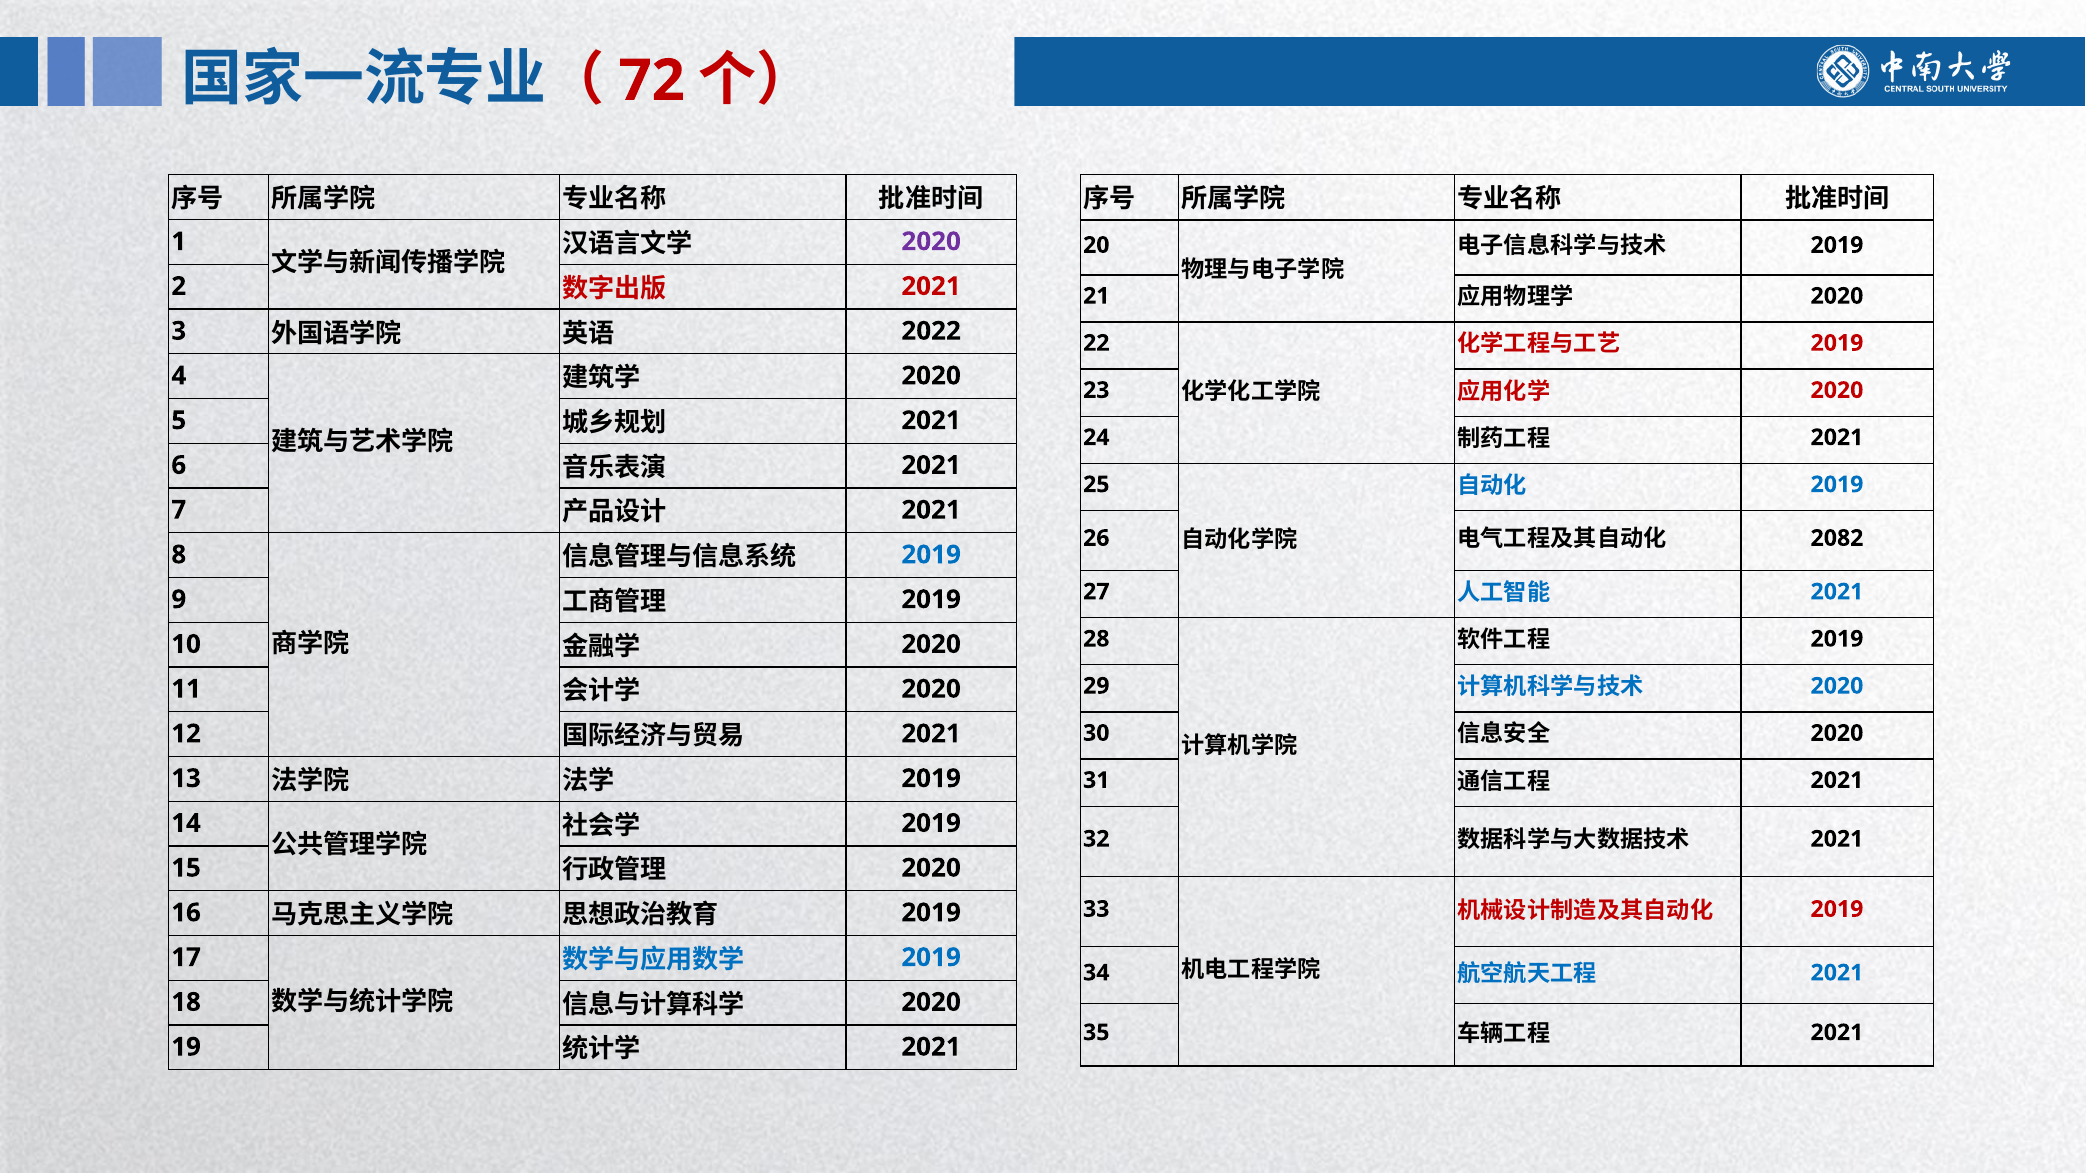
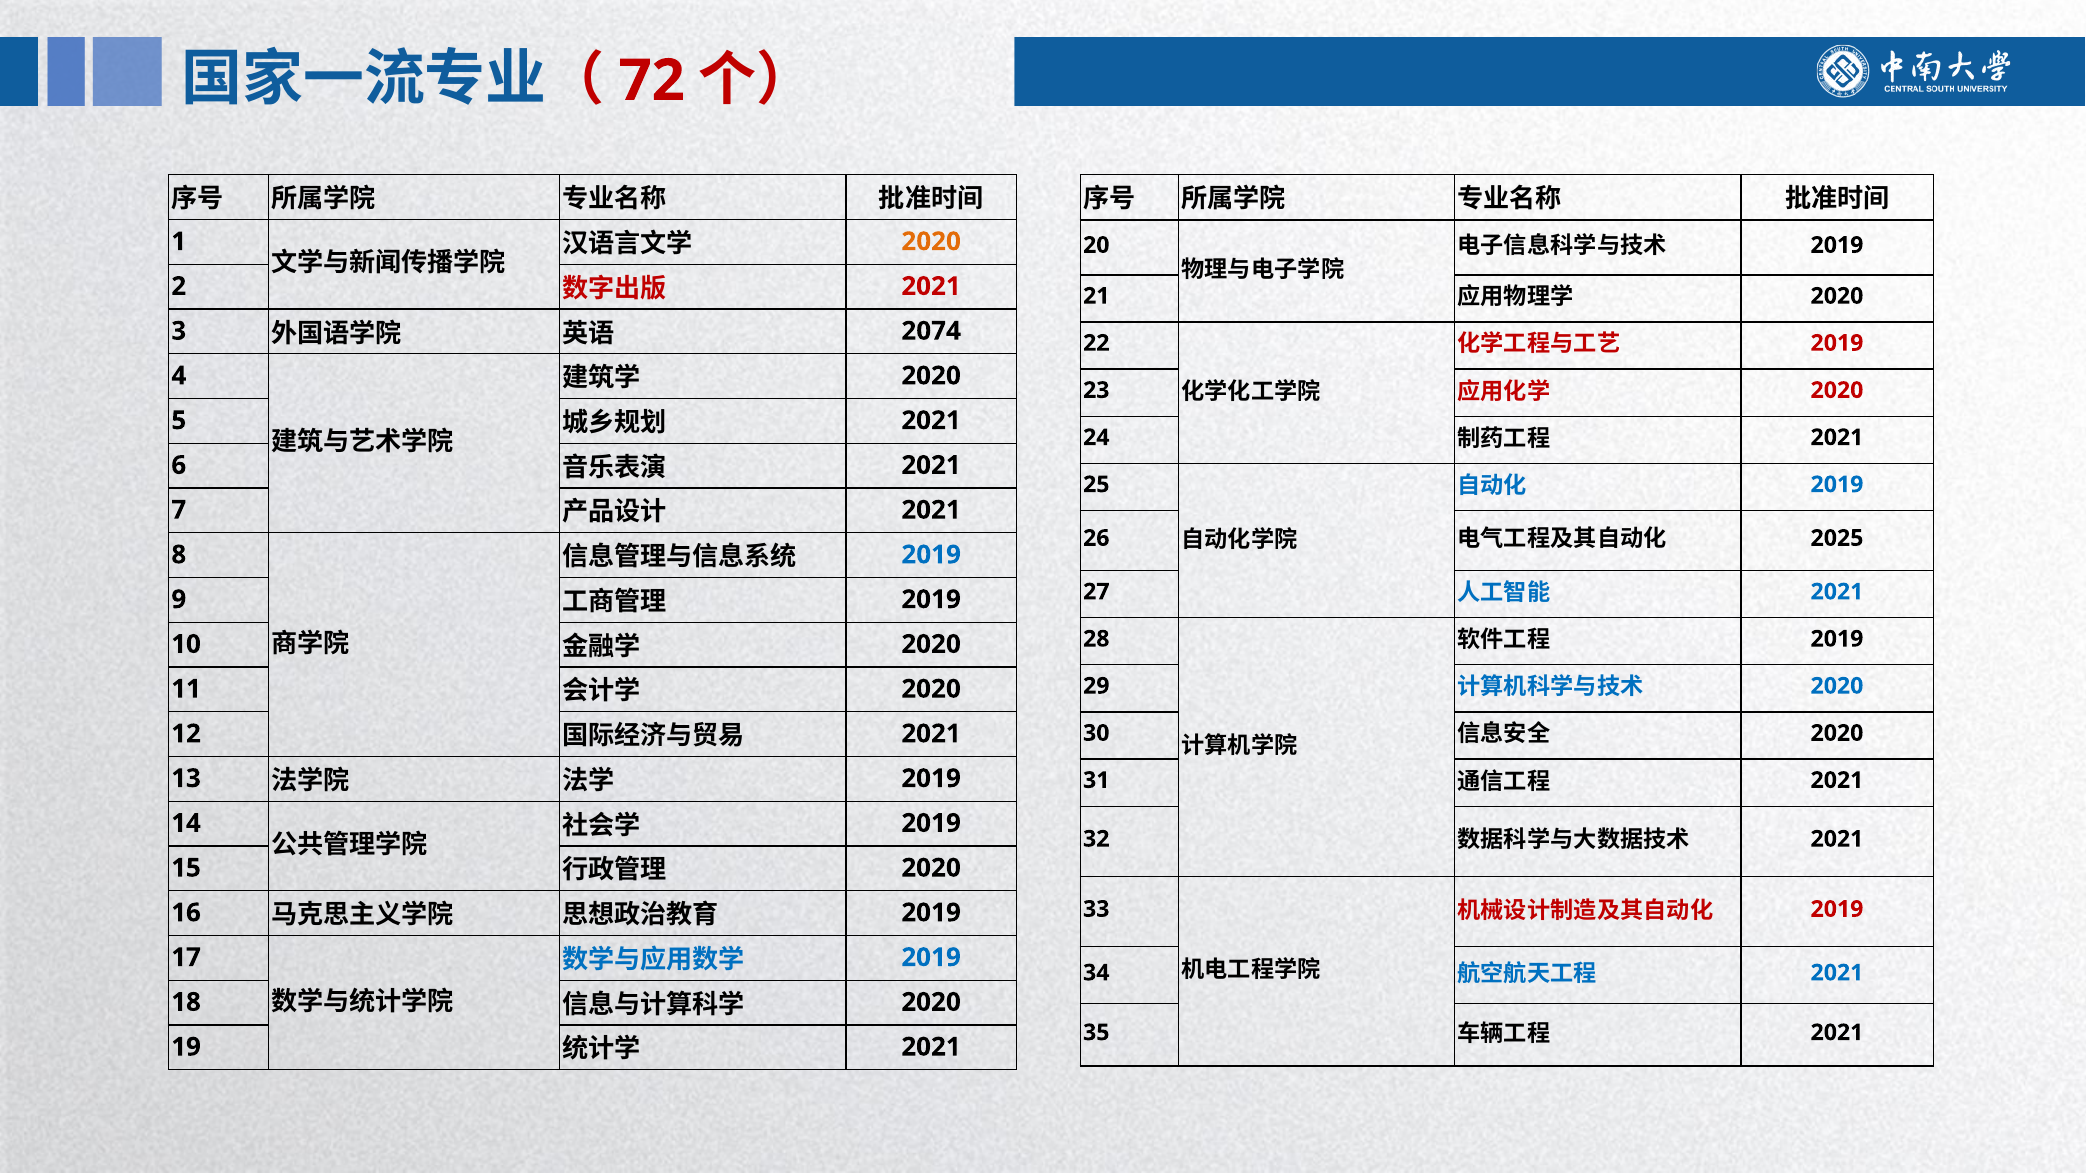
2020 at (931, 242) colour: purple -> orange
2022: 2022 -> 2074
2082: 2082 -> 2025
